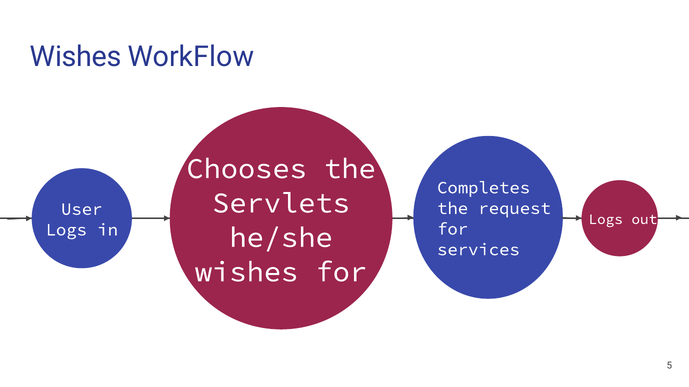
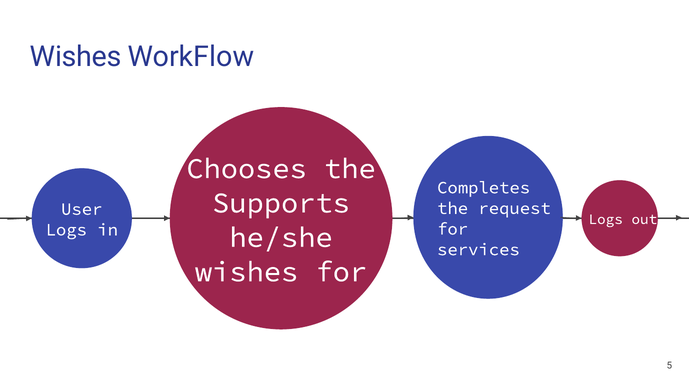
Servlets: Servlets -> Supports
